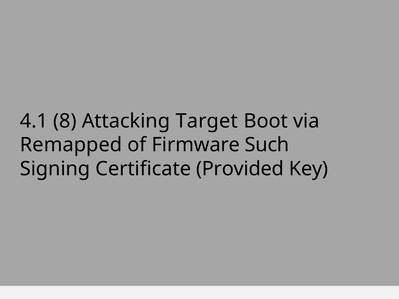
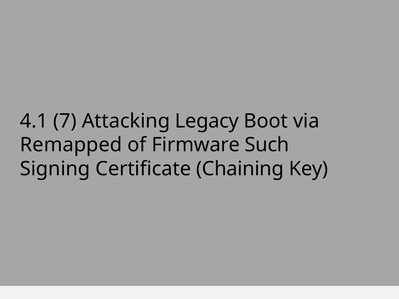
8: 8 -> 7
Target: Target -> Legacy
Provided: Provided -> Chaining
